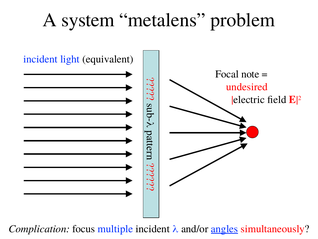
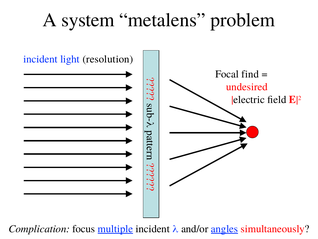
equivalent: equivalent -> resolution
note: note -> find
multiple underline: none -> present
